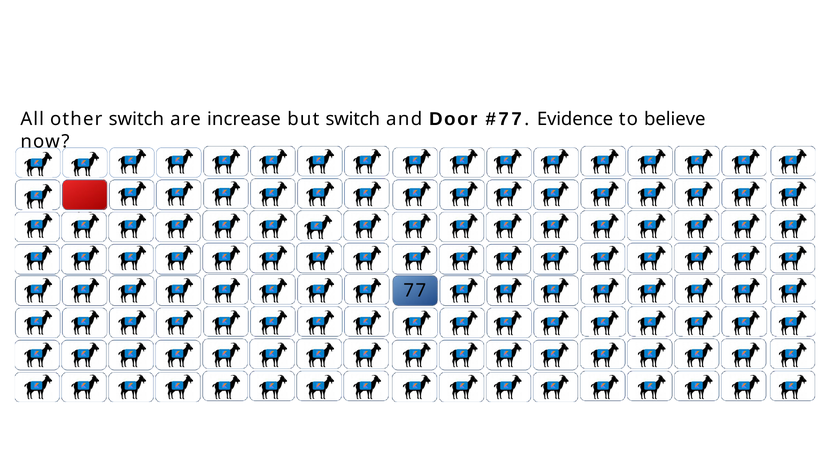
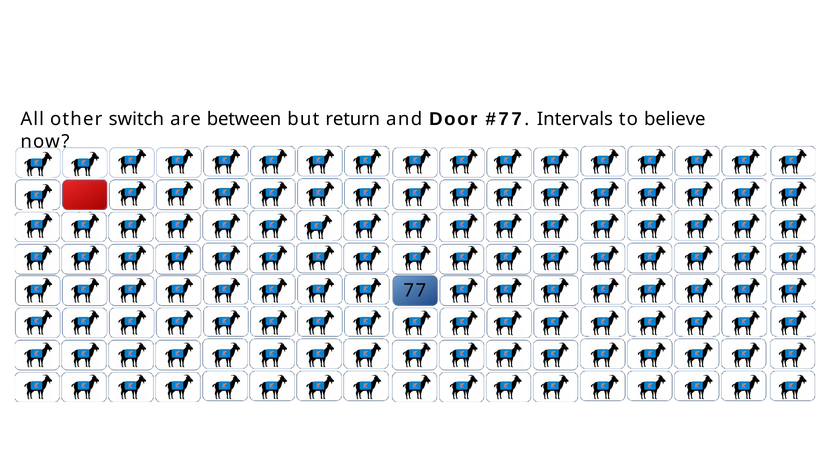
increase: increase -> between
but switch: switch -> return
Evidence: Evidence -> Intervals
